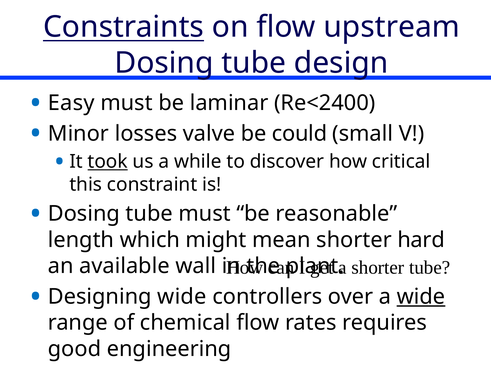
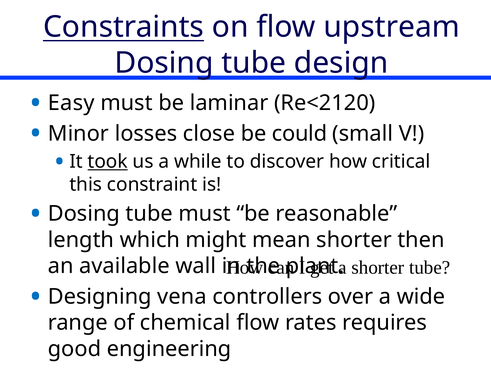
Re<2400: Re<2400 -> Re<2120
valve: valve -> close
hard: hard -> then
Designing wide: wide -> vena
wide at (421, 297) underline: present -> none
